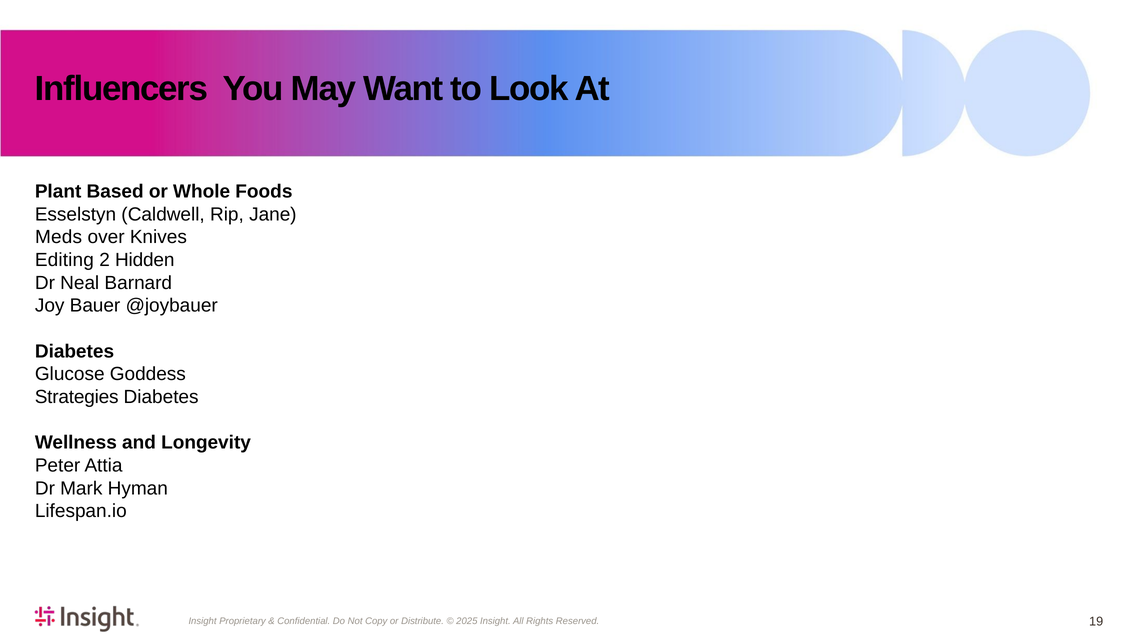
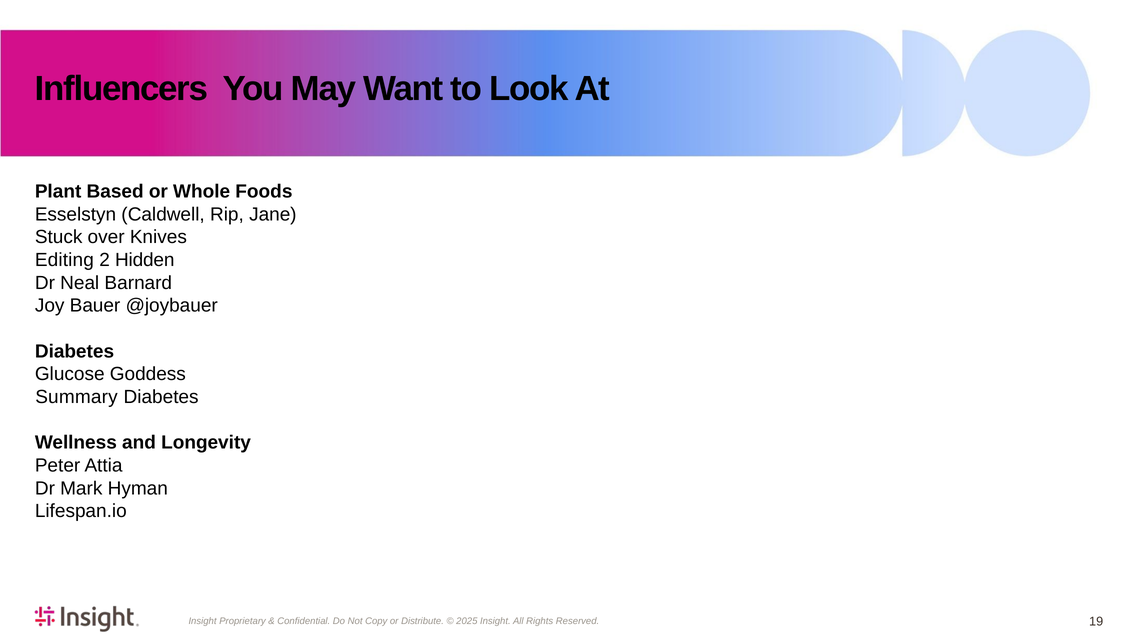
Meds: Meds -> Stuck
Strategies: Strategies -> Summary
